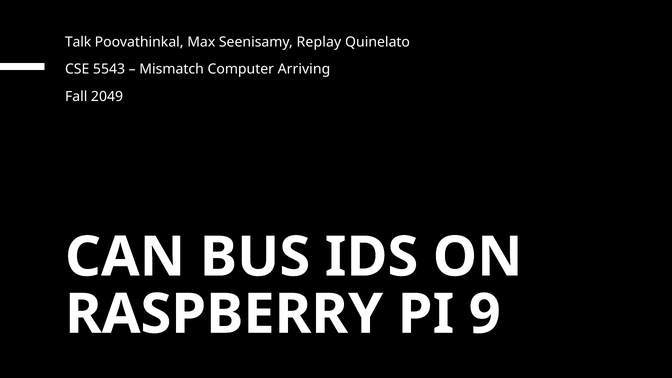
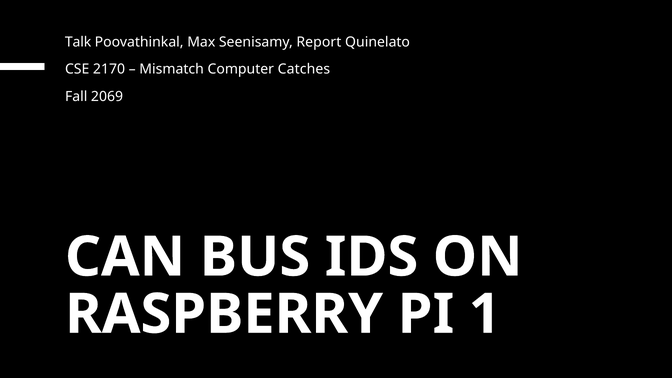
Replay: Replay -> Report
5543: 5543 -> 2170
Arriving: Arriving -> Catches
2049: 2049 -> 2069
9: 9 -> 1
